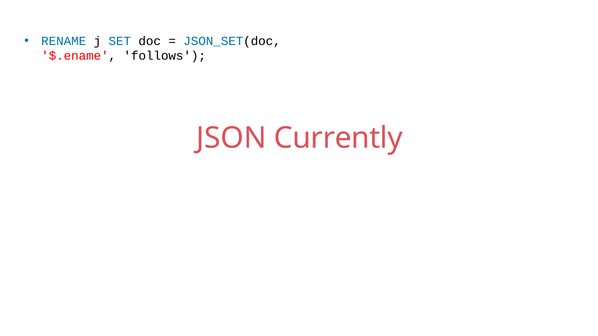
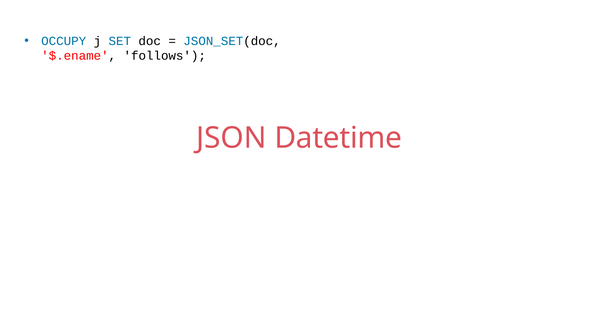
RENAME: RENAME -> OCCUPY
Currently: Currently -> Datetime
